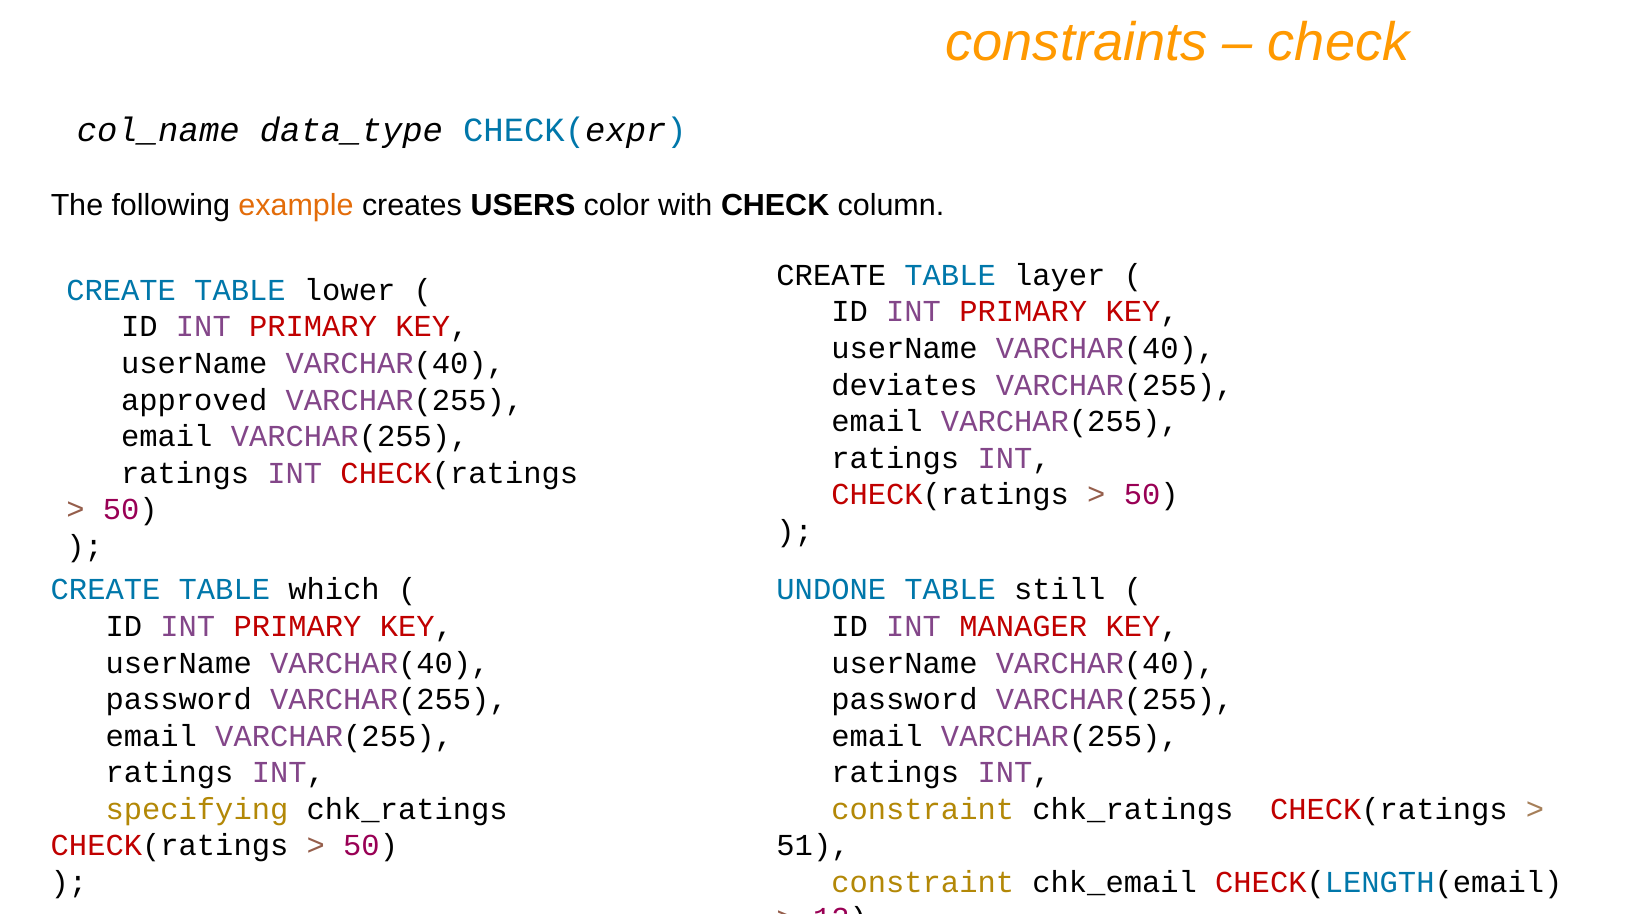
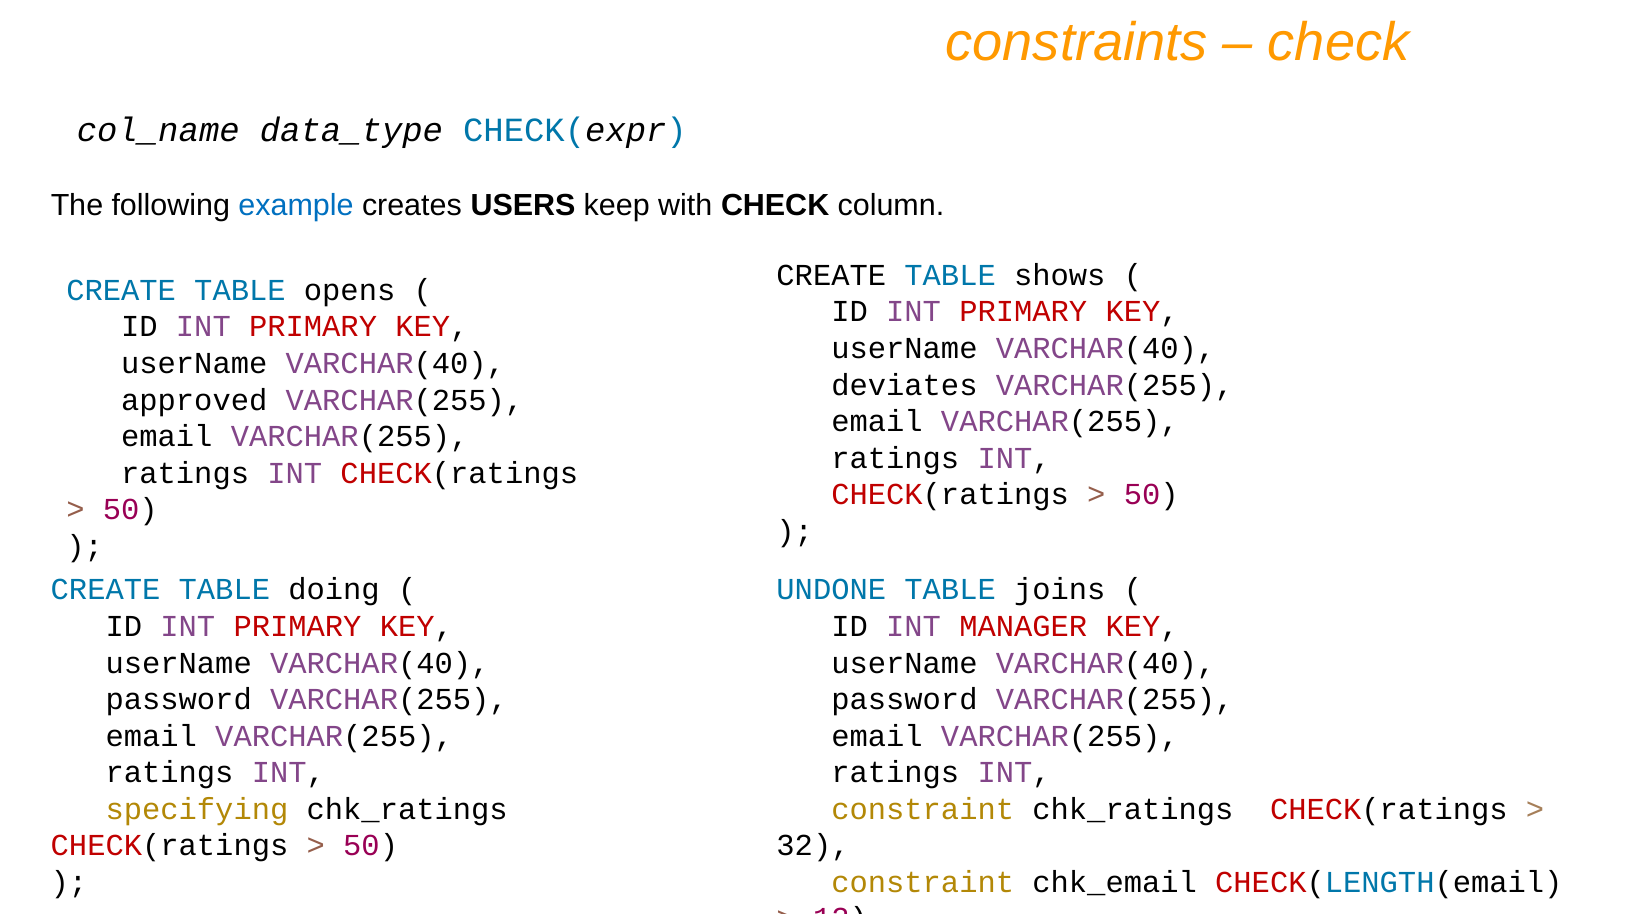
example colour: orange -> blue
color: color -> keep
layer: layer -> shows
lower: lower -> opens
which: which -> doing
still: still -> joins
51: 51 -> 32
